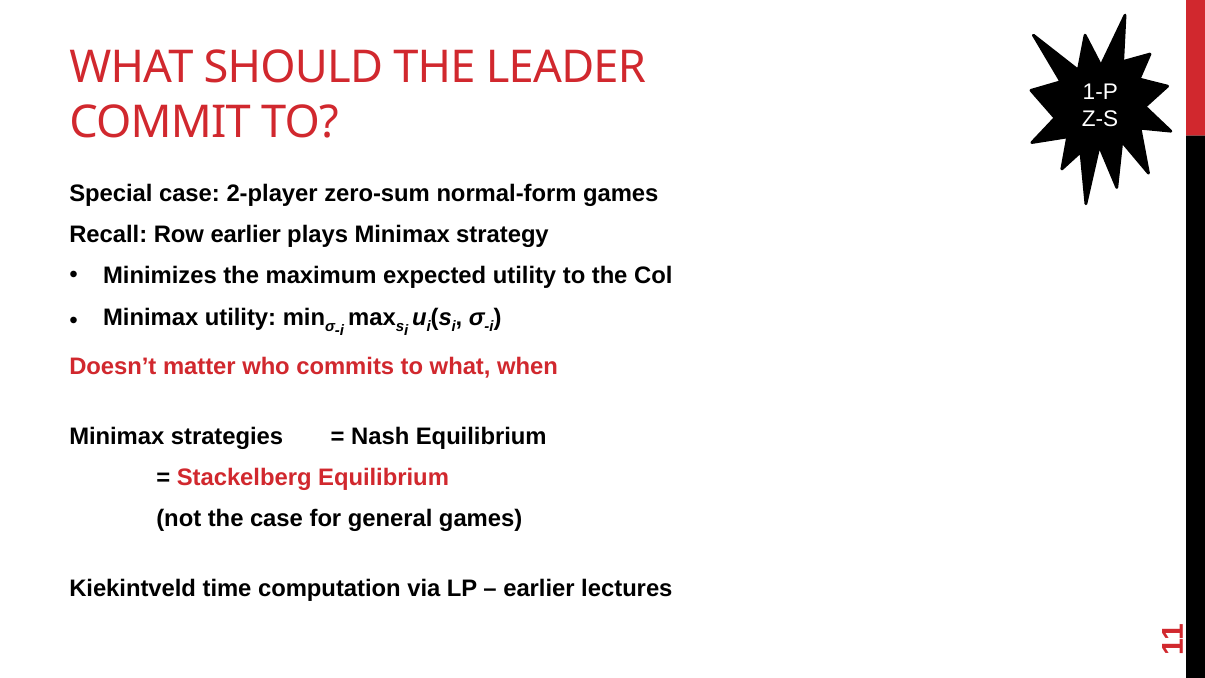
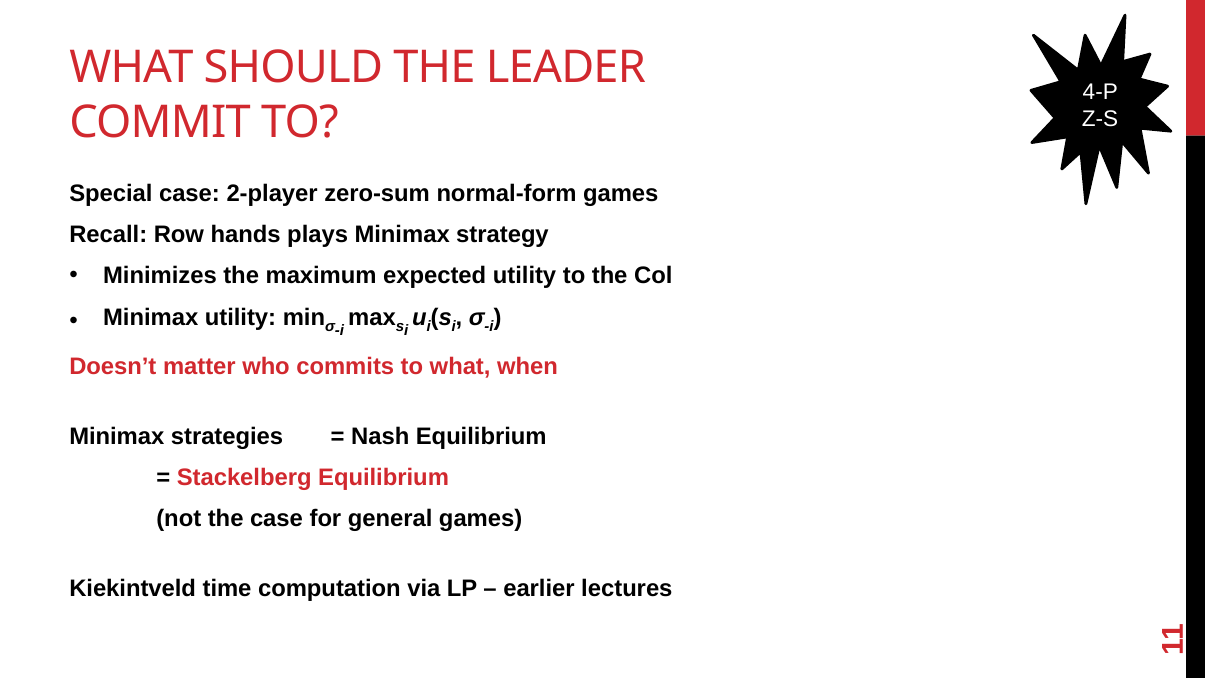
1-P: 1-P -> 4-P
Row earlier: earlier -> hands
